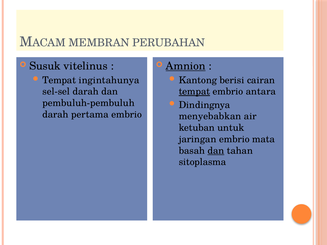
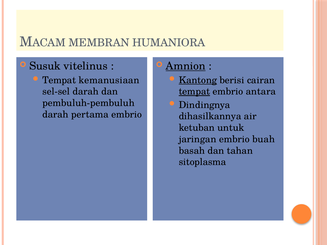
PERUBAHAN: PERUBAHAN -> HUMANIORA
ingintahunya: ingintahunya -> kemanusiaan
Kantong underline: none -> present
menyebabkan: menyebabkan -> dihasilkannya
mata: mata -> buah
dan at (216, 151) underline: present -> none
